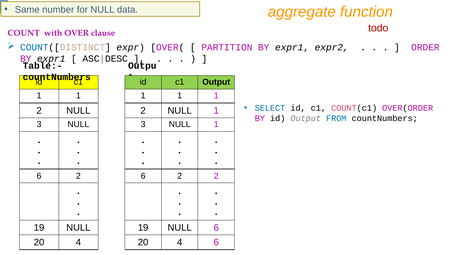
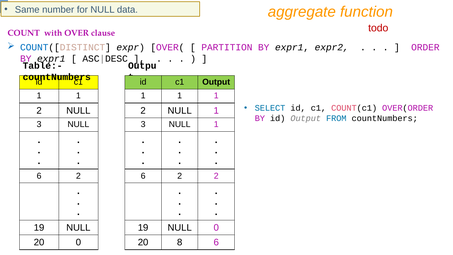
NULL 6: 6 -> 0
4 at (78, 242): 4 -> 0
4 at (180, 242): 4 -> 8
